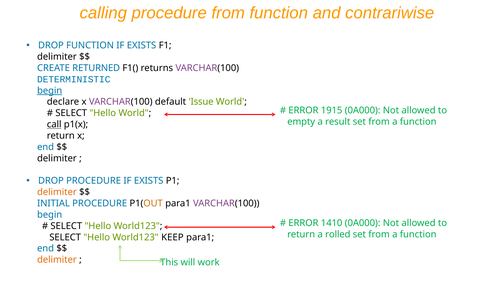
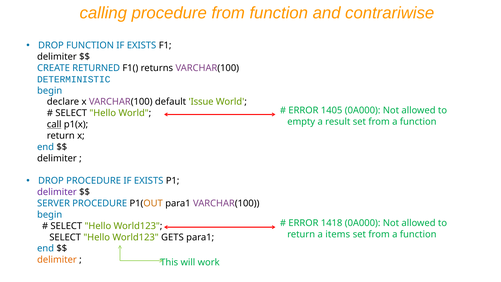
begin at (50, 91) underline: present -> none
1915: 1915 -> 1405
delimiter at (57, 192) colour: orange -> purple
INITIAL: INITIAL -> SERVER
1410: 1410 -> 1418
rolled: rolled -> items
KEEP: KEEP -> GETS
